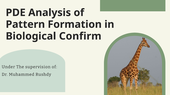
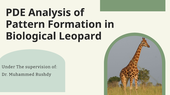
Confirm: Confirm -> Leopard
